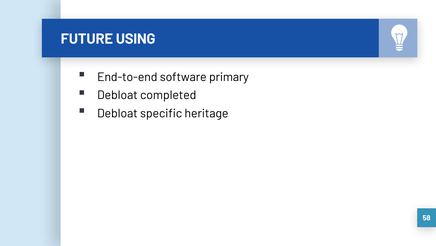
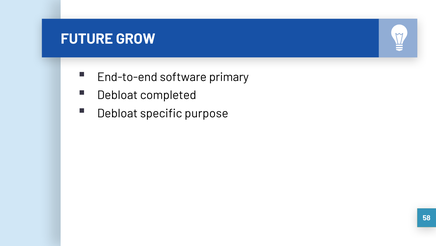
USING: USING -> GROW
heritage: heritage -> purpose
